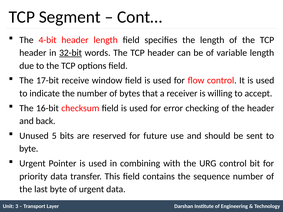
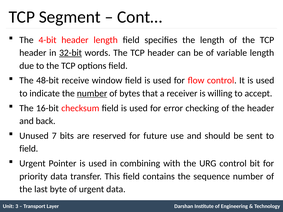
17-bit: 17-bit -> 48-bit
number at (92, 93) underline: none -> present
5: 5 -> 7
byte at (29, 149): byte -> field
